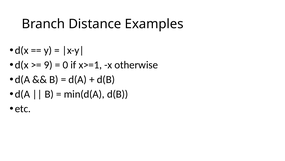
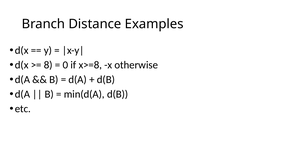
9: 9 -> 8
x>=1: x>=1 -> x>=8
